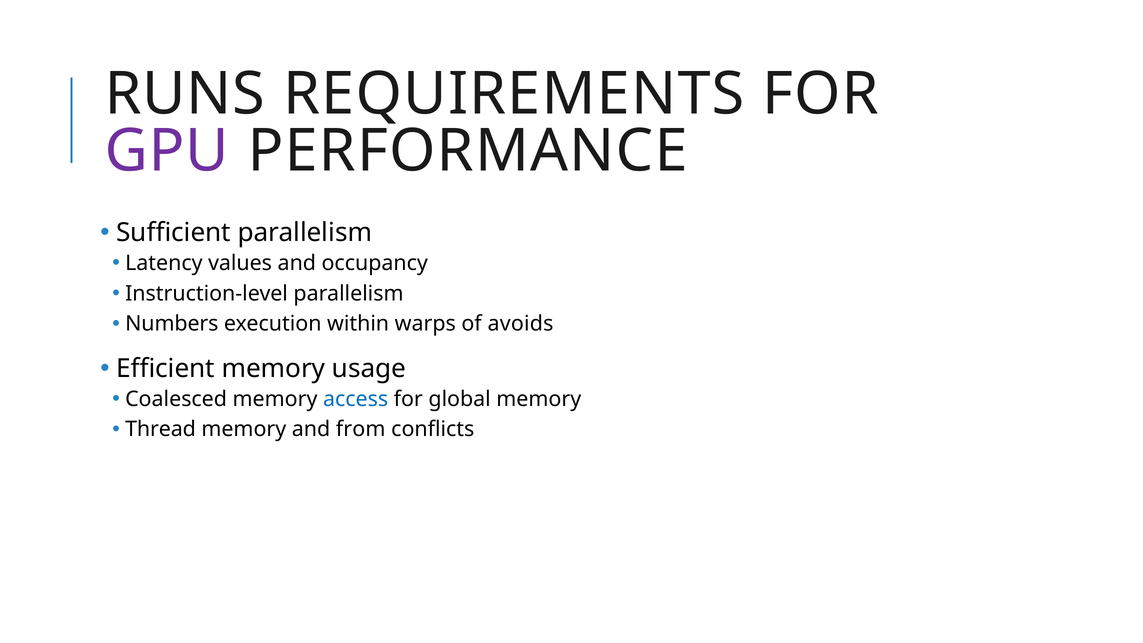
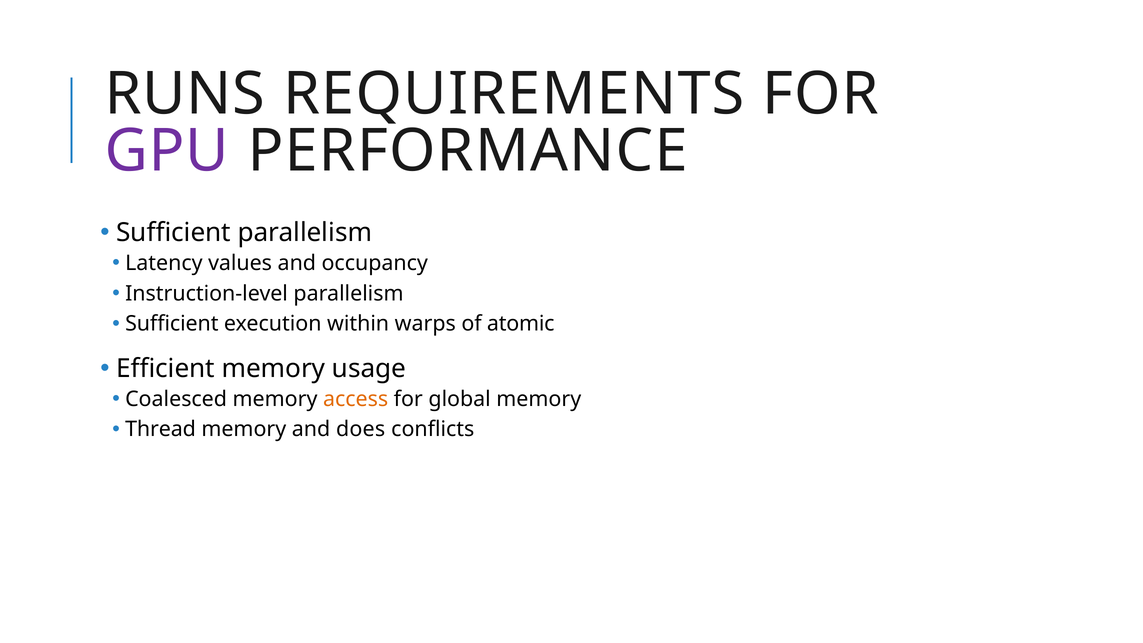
Numbers at (172, 324): Numbers -> Sufficient
avoids: avoids -> atomic
access colour: blue -> orange
from: from -> does
